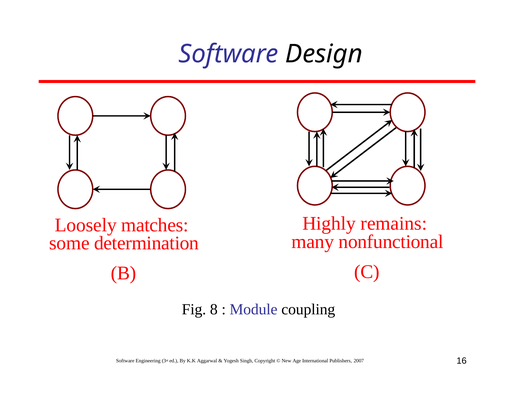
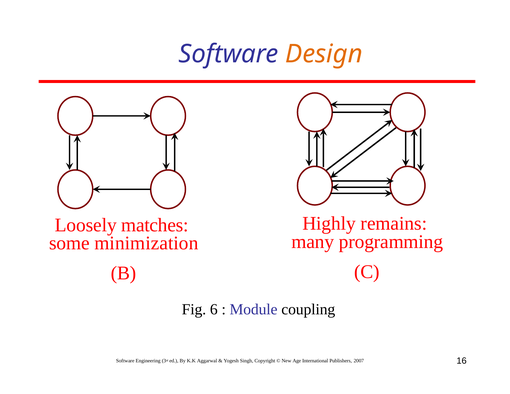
Design colour: black -> orange
nonfunctional: nonfunctional -> programming
determination: determination -> minimization
8: 8 -> 6
